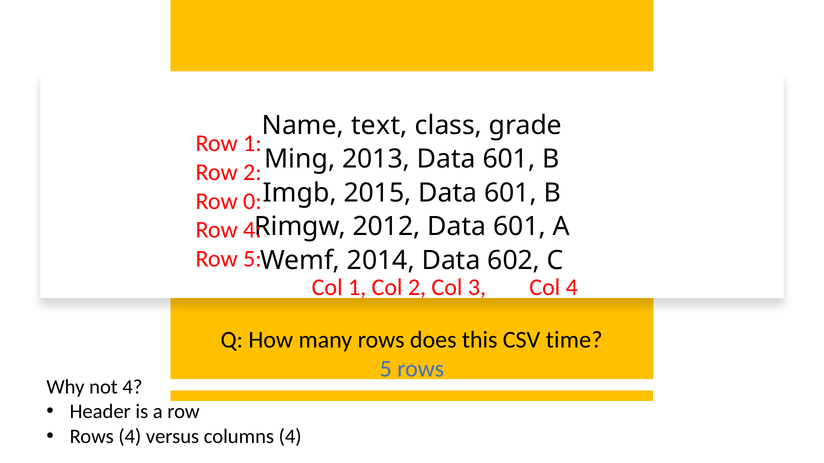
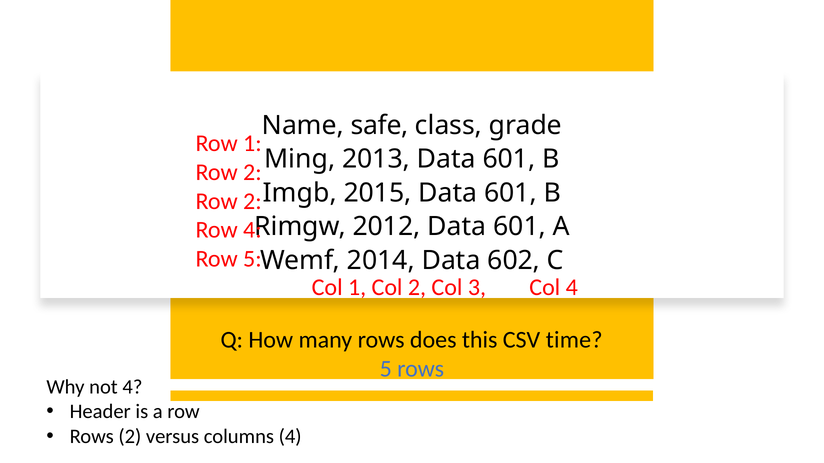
text: text -> safe
0 at (252, 201): 0 -> 2
Rows 4: 4 -> 2
